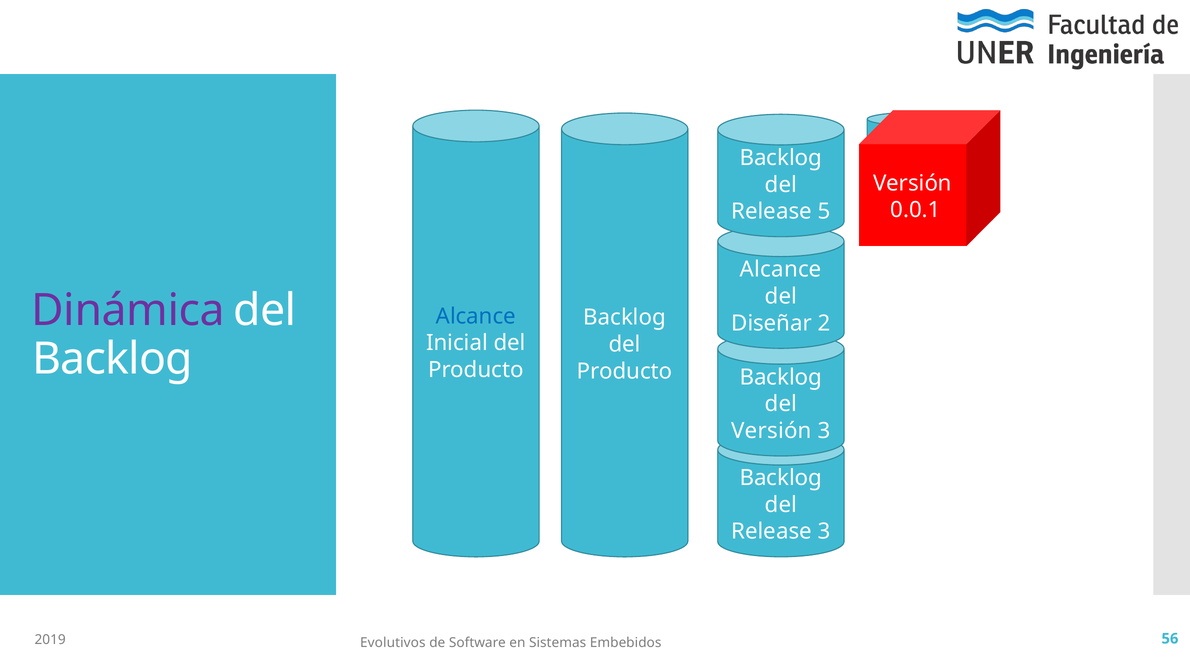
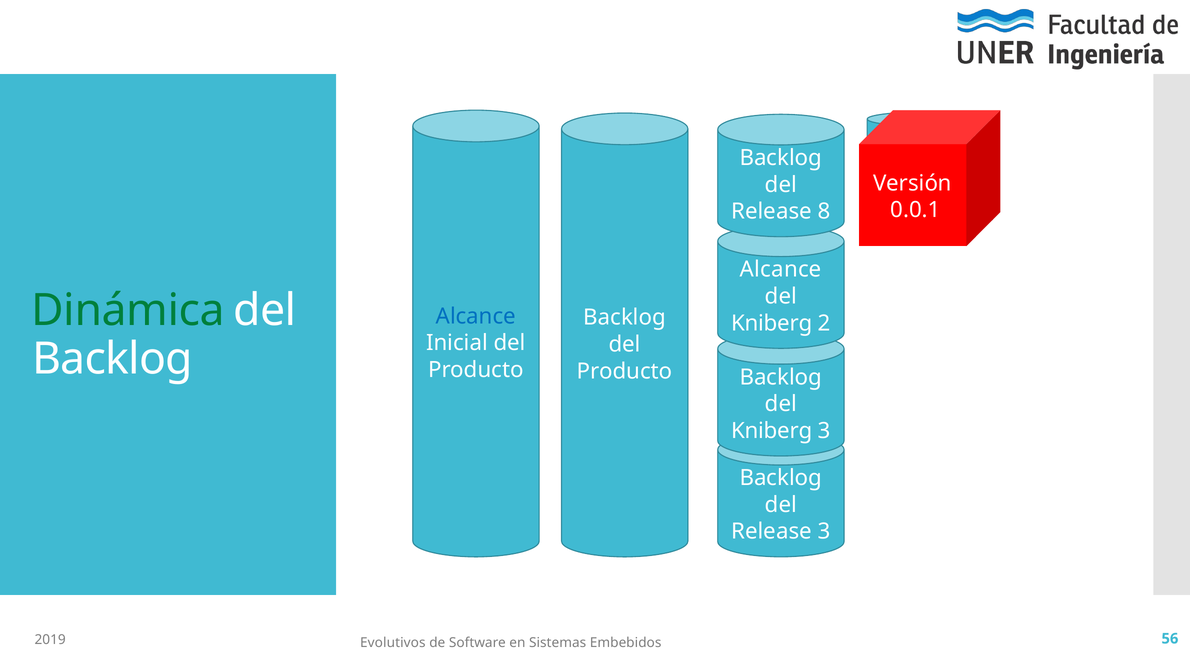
5: 5 -> 8
Dinámica colour: purple -> green
Diseñar at (772, 323): Diseñar -> Kniberg
Versión at (771, 430): Versión -> Kniberg
